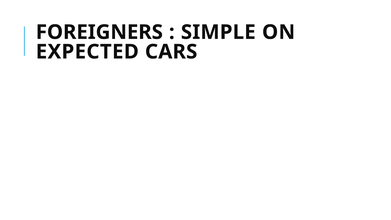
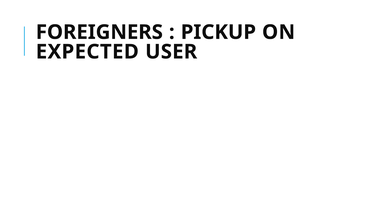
SIMPLE: SIMPLE -> PICKUP
CARS: CARS -> USER
